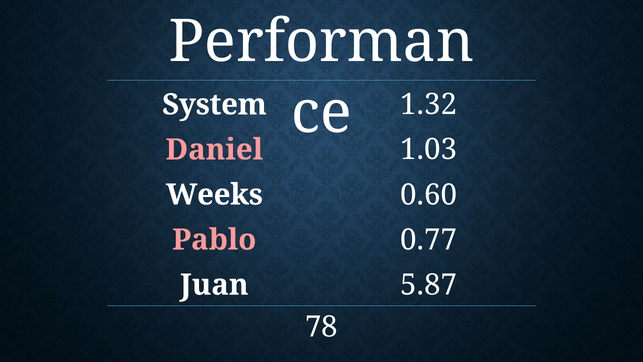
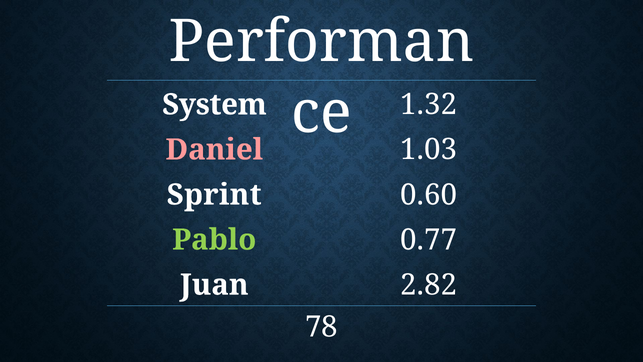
Weeks: Weeks -> Sprint
Pablo colour: pink -> light green
5.87: 5.87 -> 2.82
